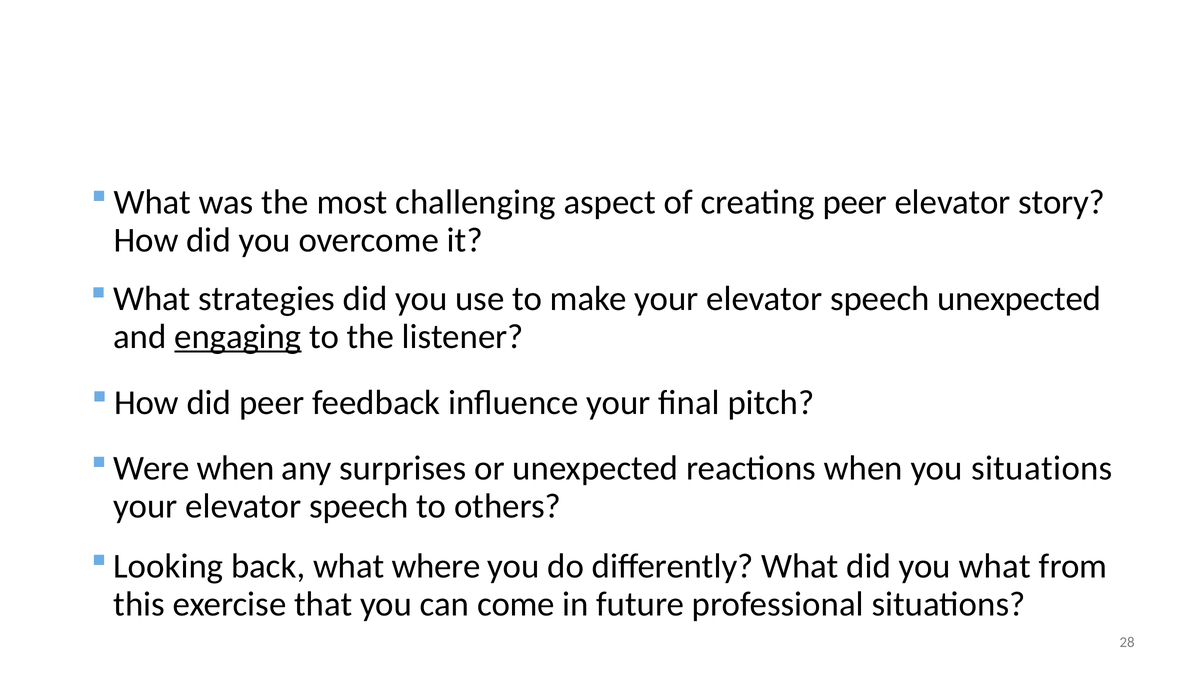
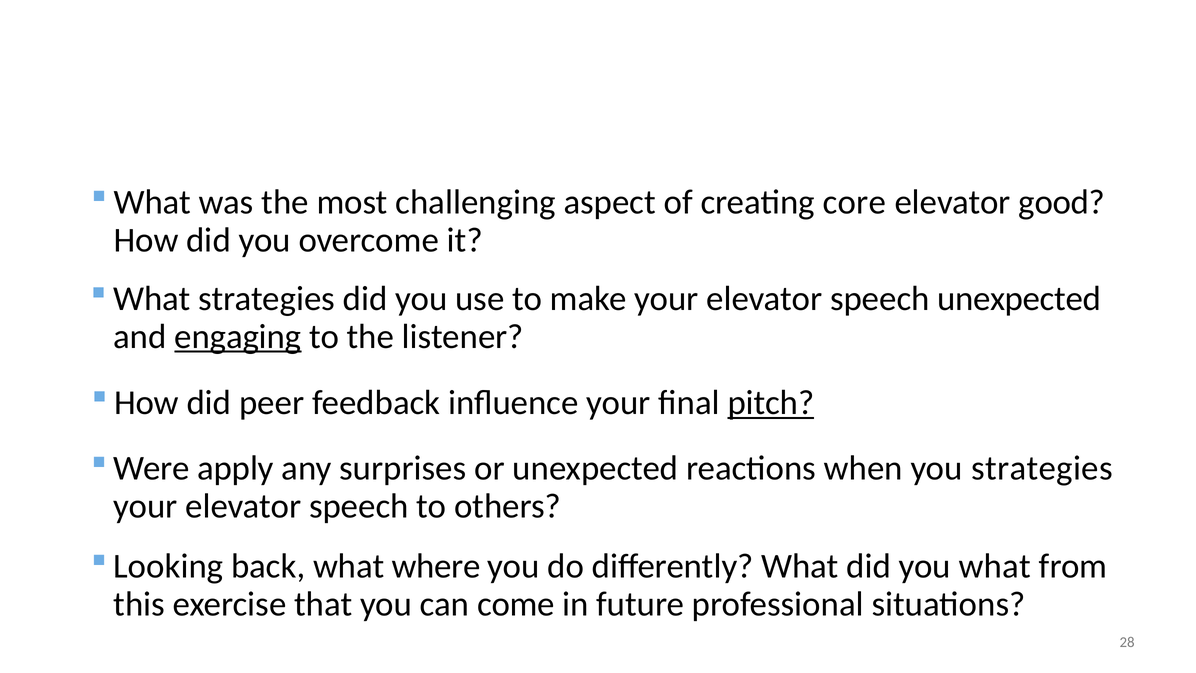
creating peer: peer -> core
story: story -> good
pitch underline: none -> present
Were when: when -> apply
you situations: situations -> strategies
